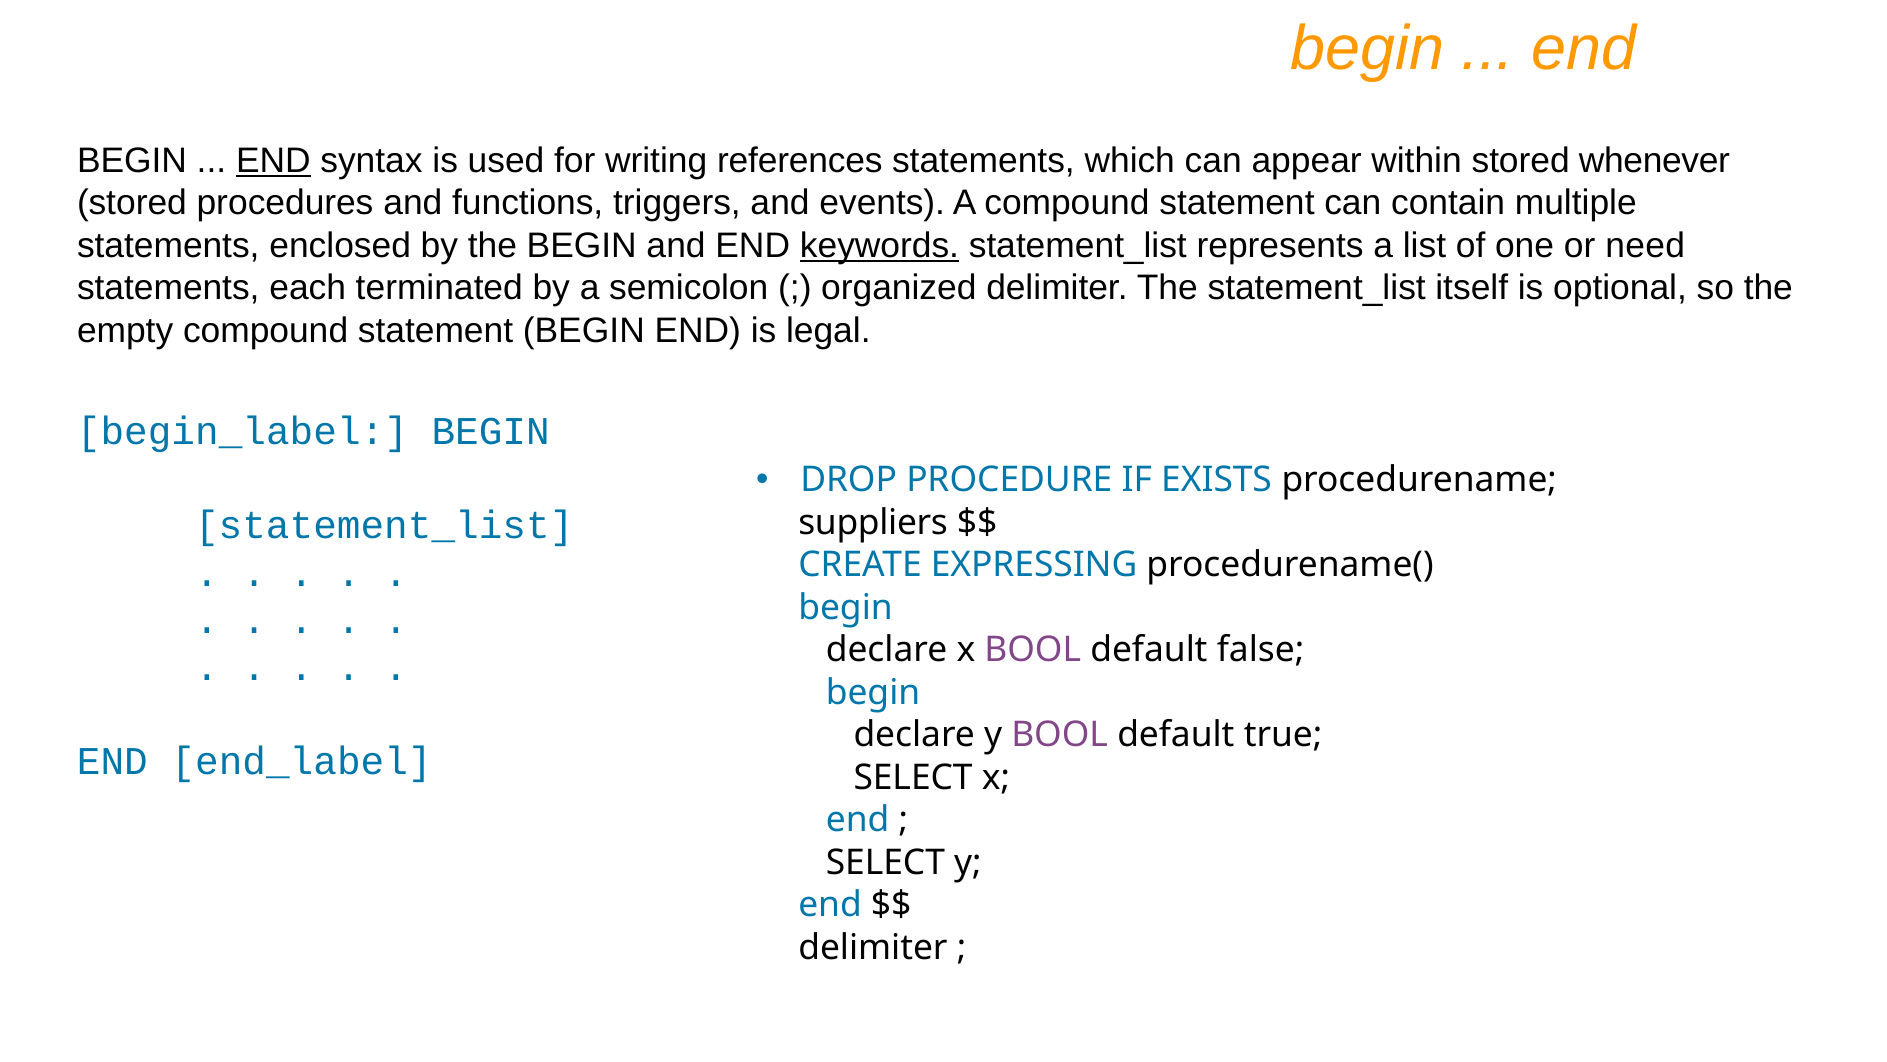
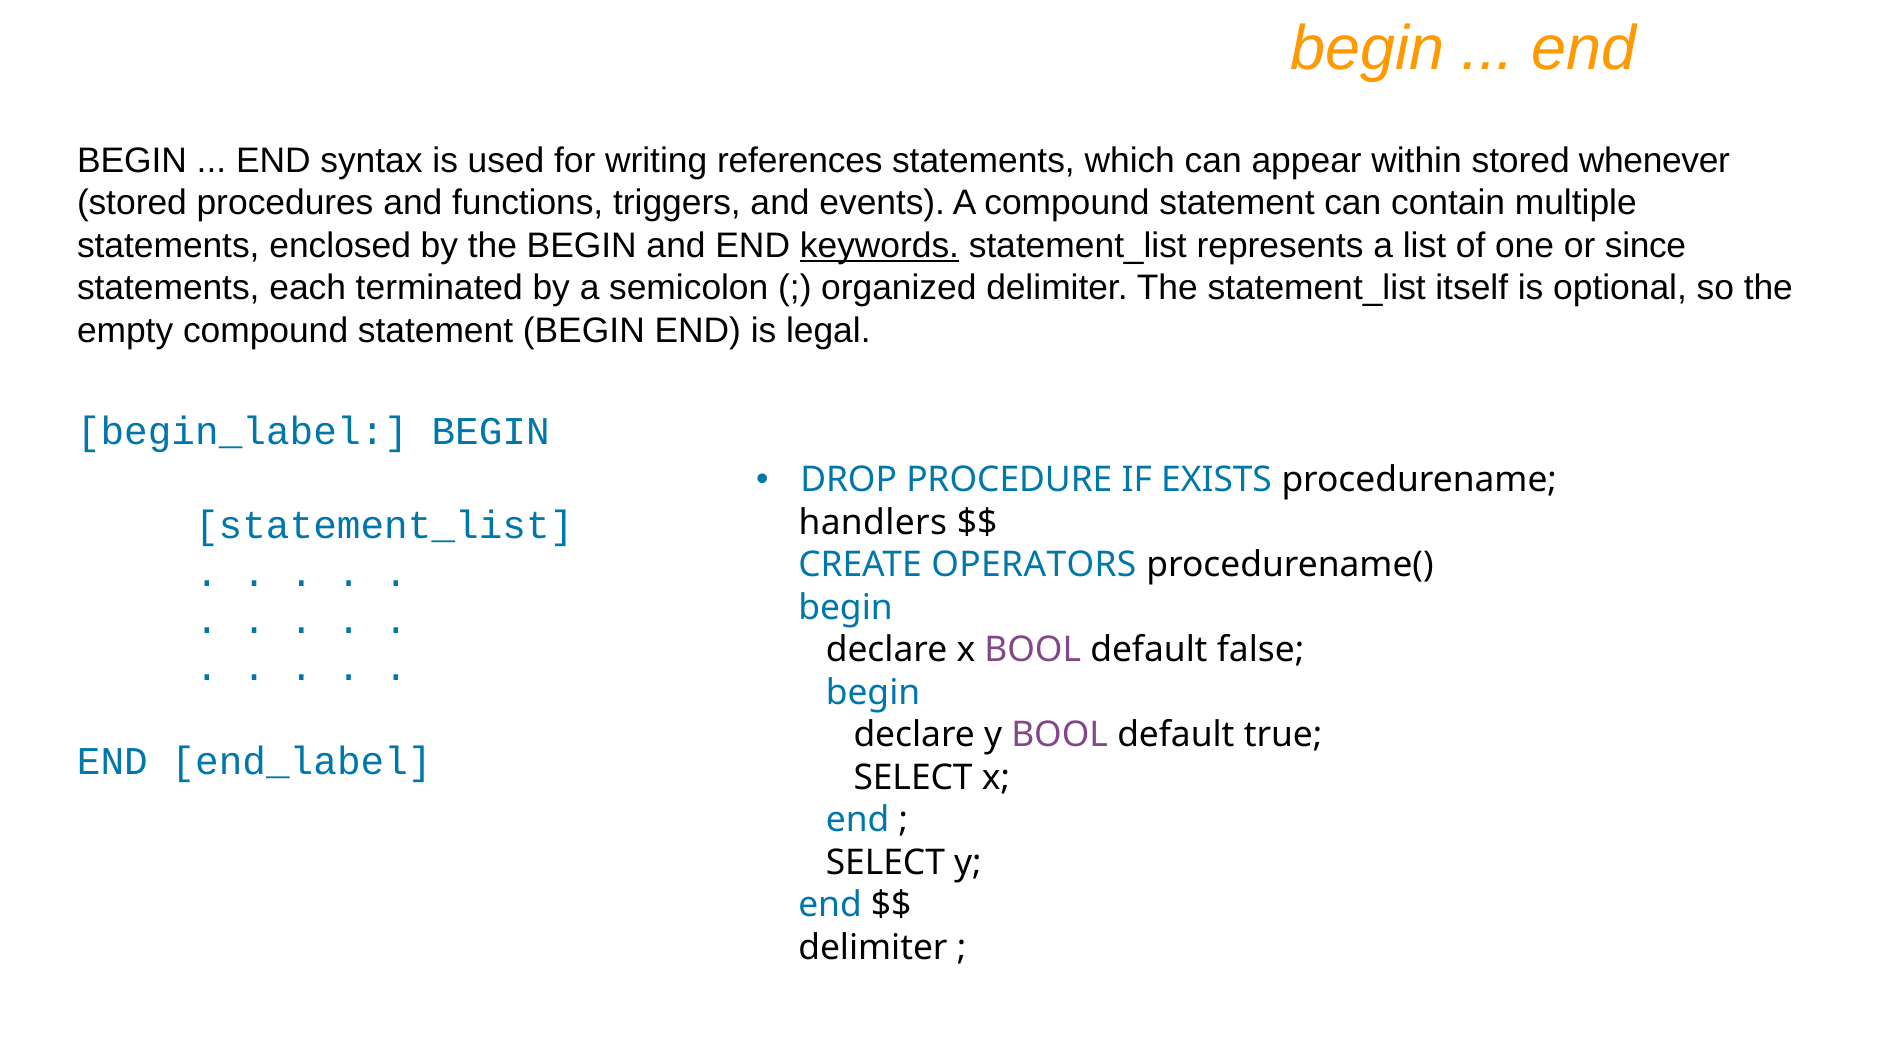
END at (273, 160) underline: present -> none
need: need -> since
suppliers: suppliers -> handlers
EXPRESSING: EXPRESSING -> OPERATORS
